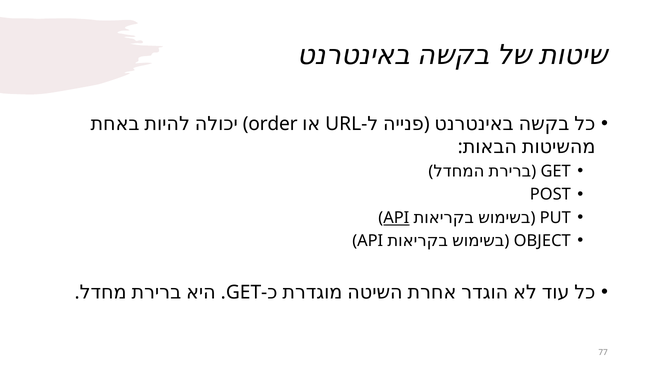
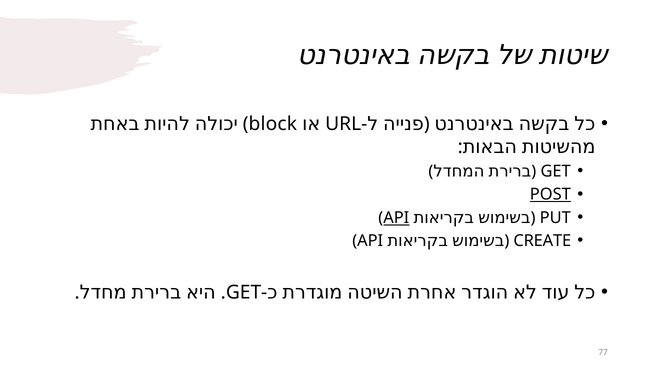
order: order -> block
POST underline: none -> present
OBJECT: OBJECT -> CREATE
